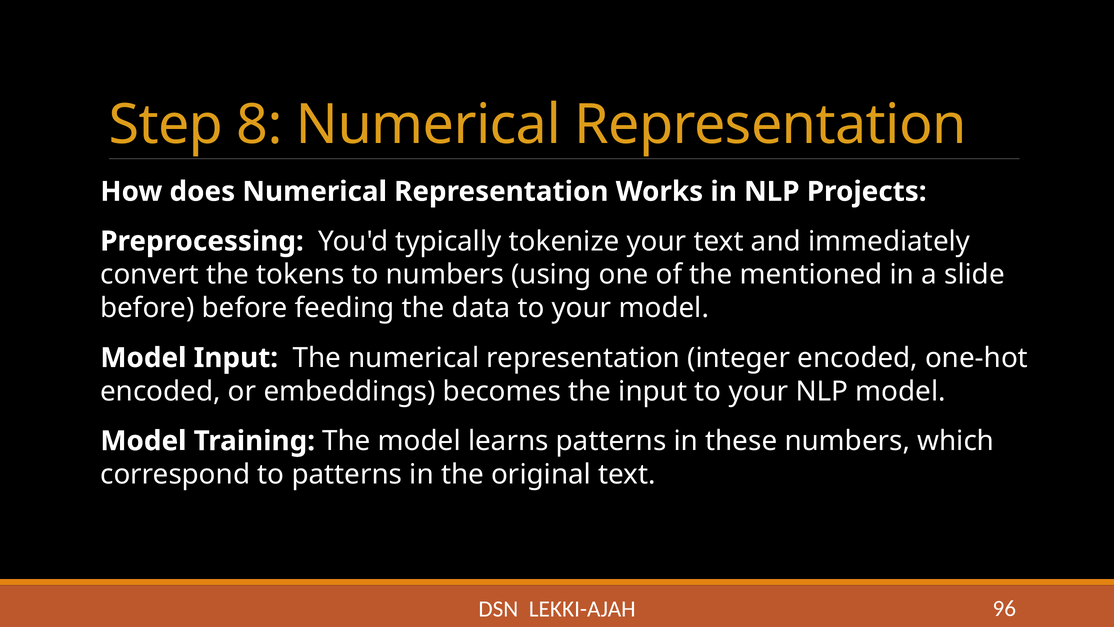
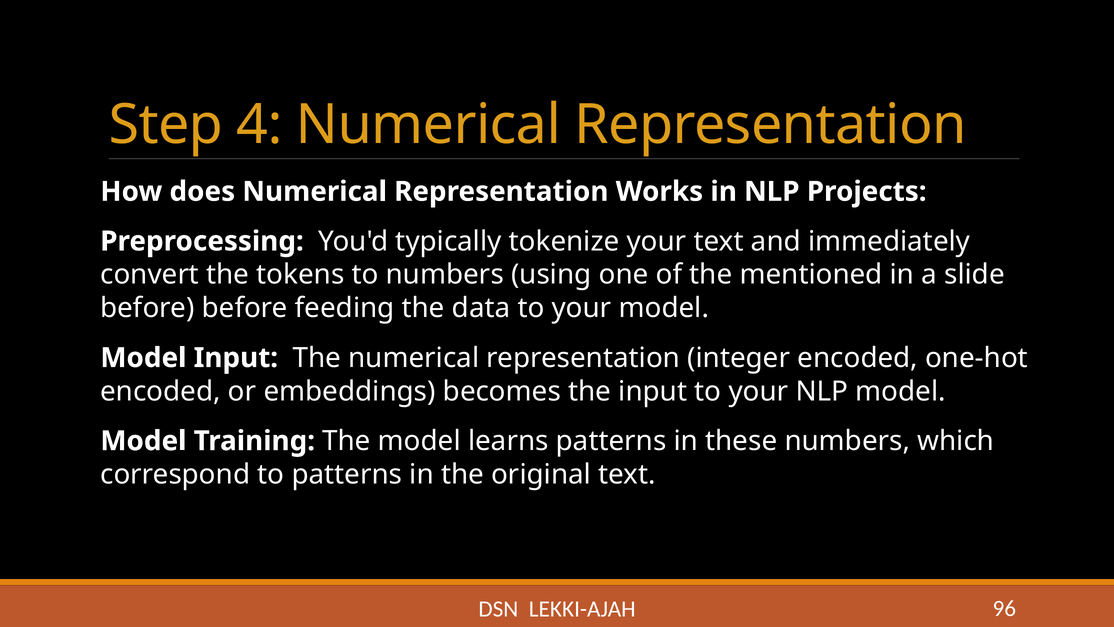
8: 8 -> 4
